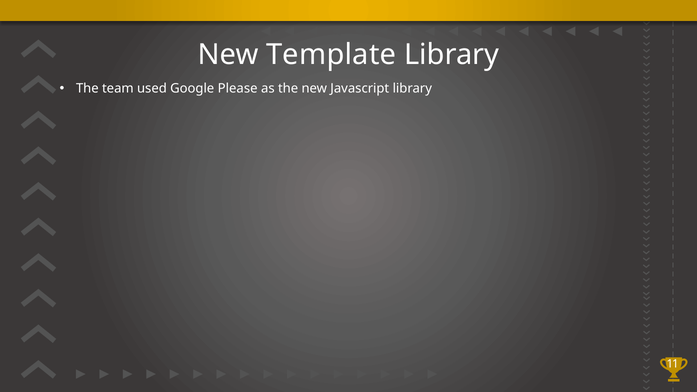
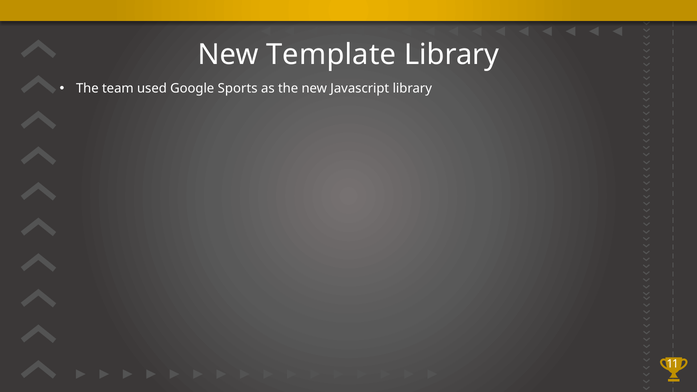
Please: Please -> Sports
